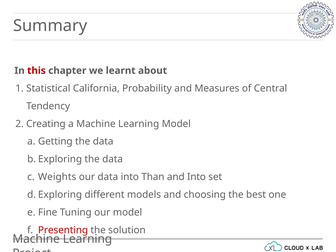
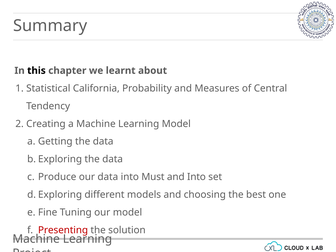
this colour: red -> black
Weights: Weights -> Produce
Than: Than -> Must
